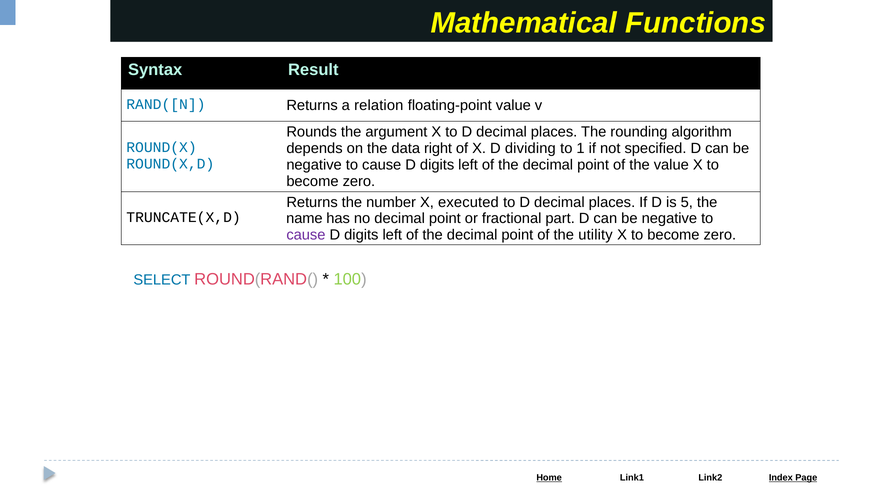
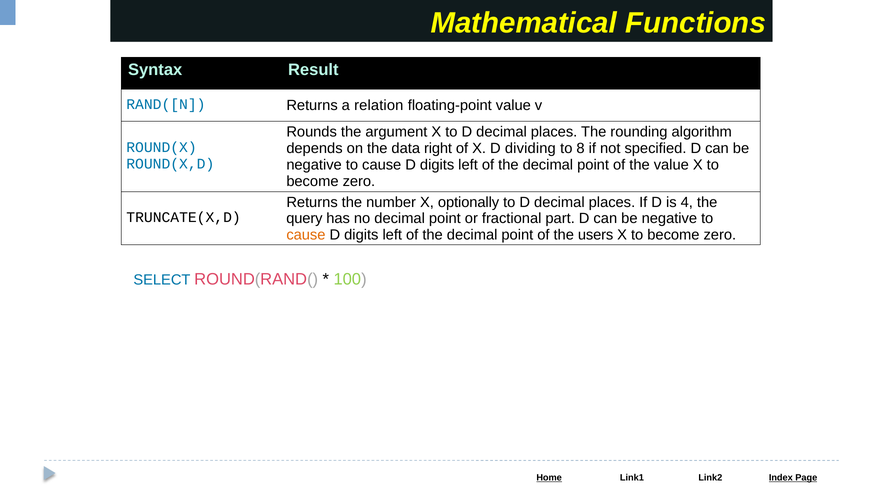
1: 1 -> 8
executed: executed -> optionally
5: 5 -> 4
name: name -> query
cause at (306, 235) colour: purple -> orange
utility: utility -> users
